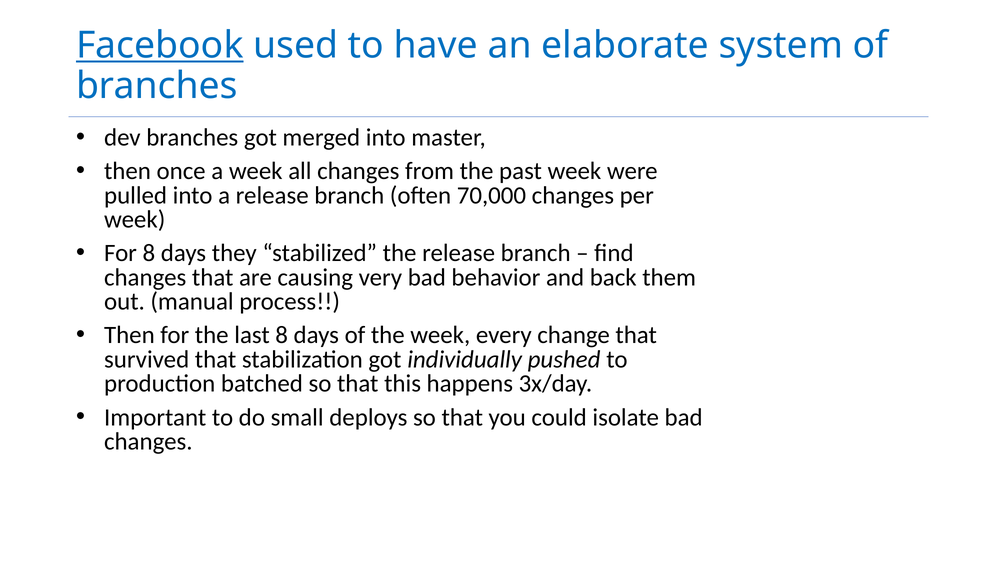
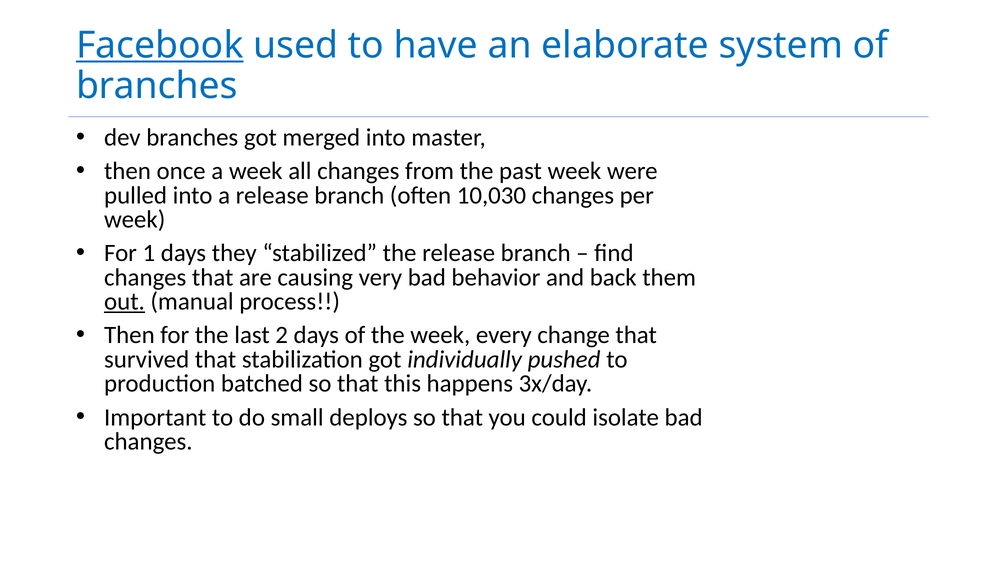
70,000: 70,000 -> 10,030
For 8: 8 -> 1
out underline: none -> present
last 8: 8 -> 2
